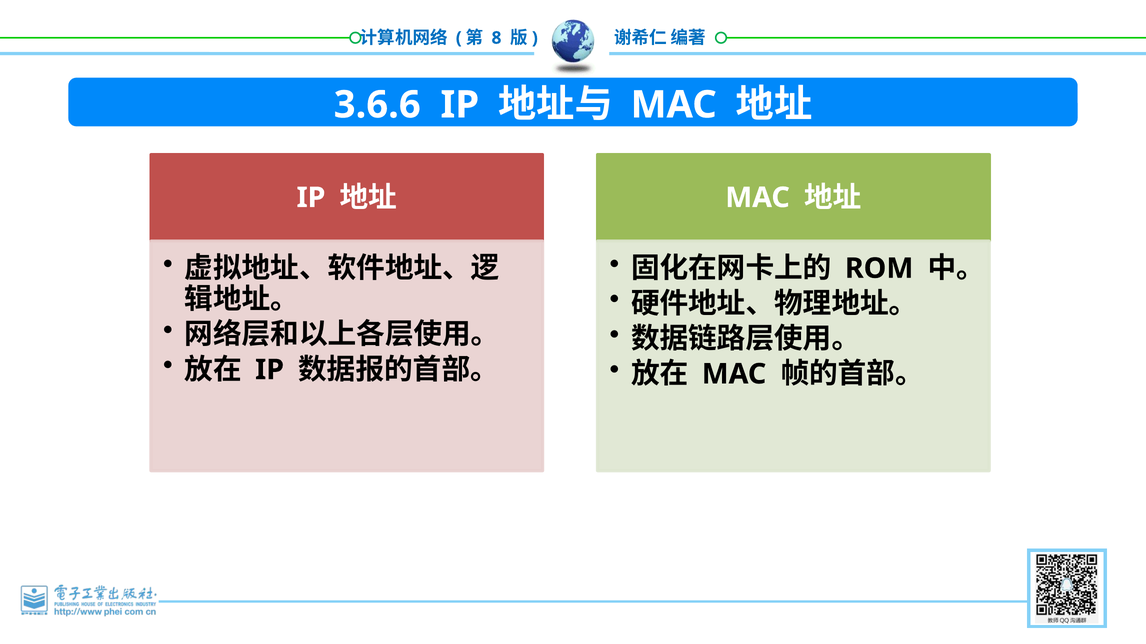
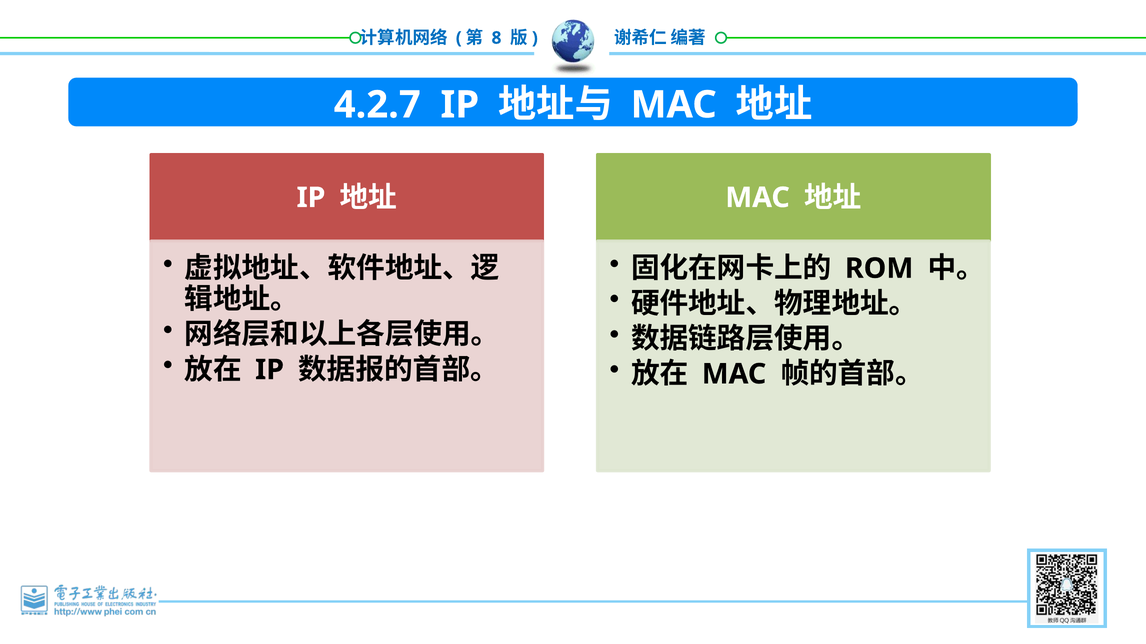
3.6.6: 3.6.6 -> 4.2.7
